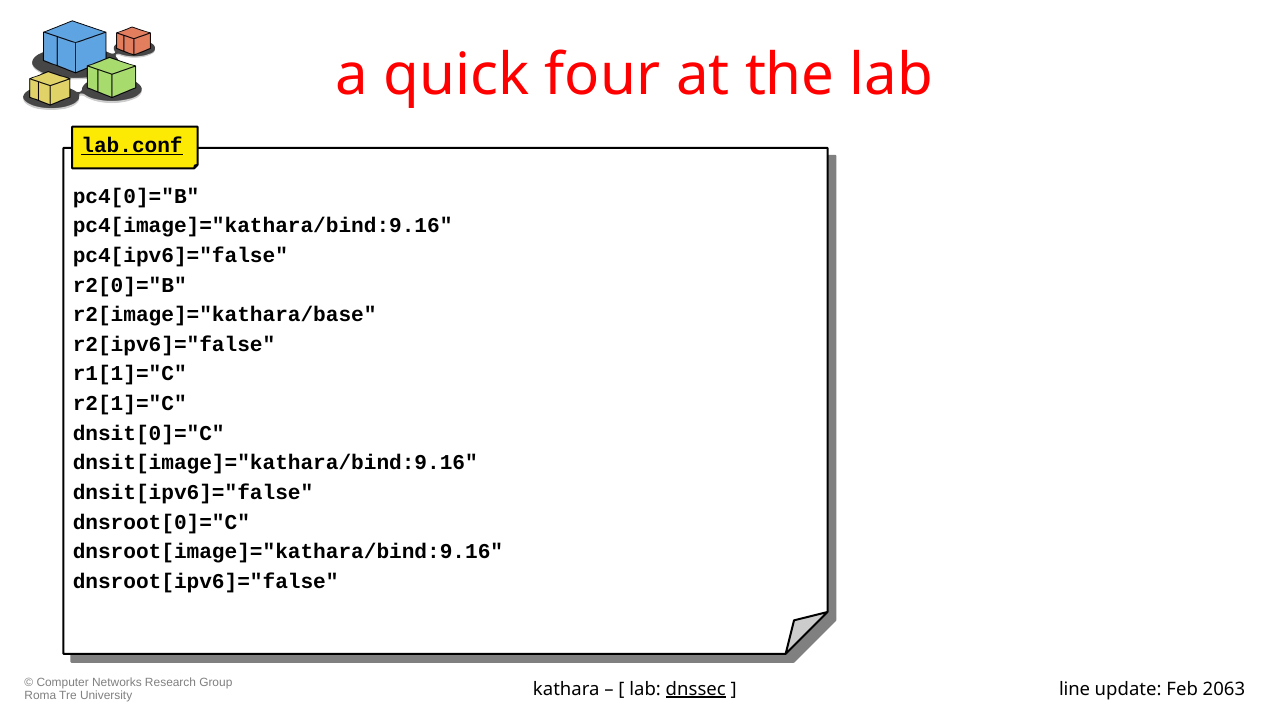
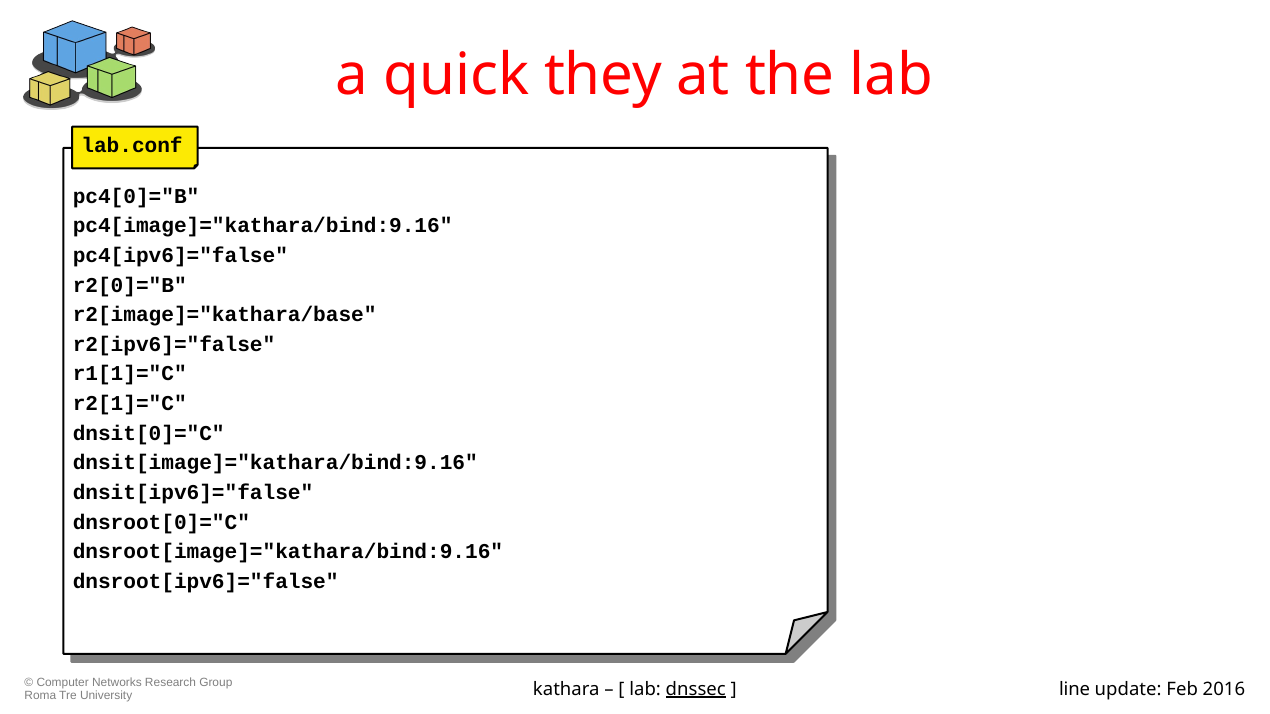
four: four -> they
lab.conf underline: present -> none
2063: 2063 -> 2016
